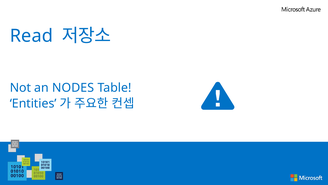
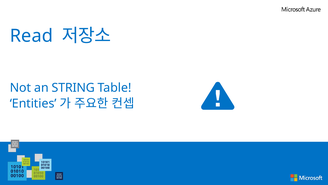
NODES: NODES -> STRING
